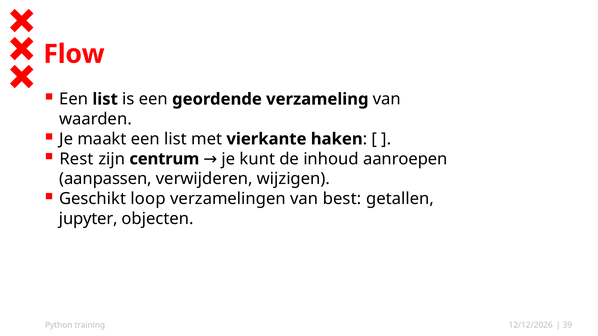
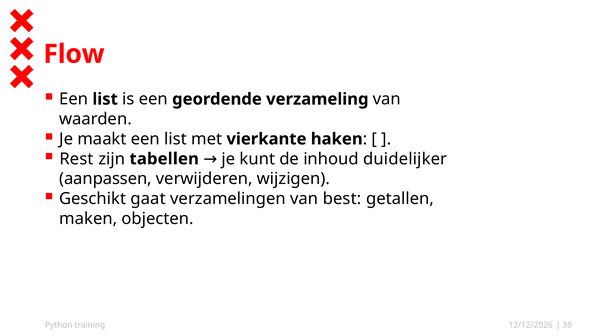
centrum: centrum -> tabellen
aanroepen: aanroepen -> duidelijker
loop: loop -> gaat
jupyter: jupyter -> maken
